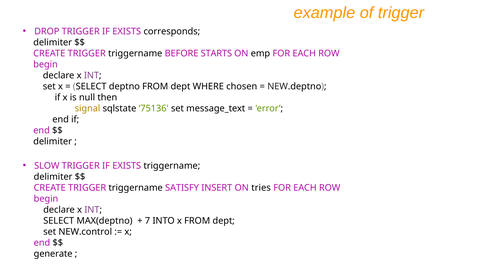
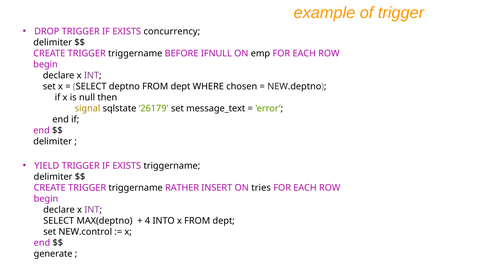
corresponds: corresponds -> concurrency
STARTS: STARTS -> IFNULL
75136: 75136 -> 26179
SLOW: SLOW -> YIELD
SATISFY: SATISFY -> RATHER
7: 7 -> 4
